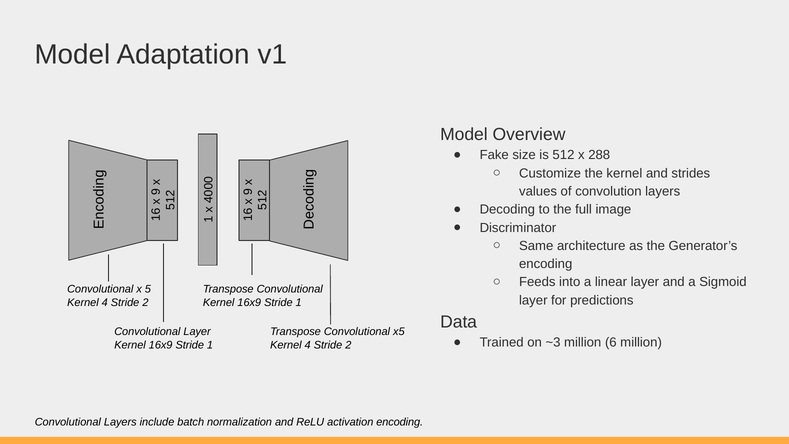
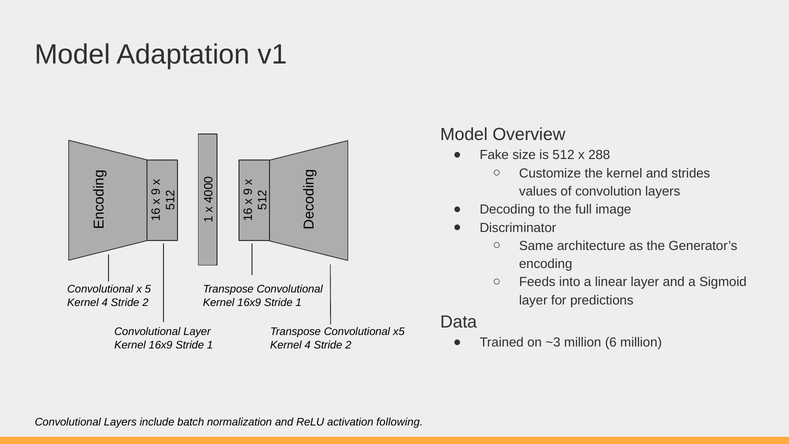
activation encoding: encoding -> following
